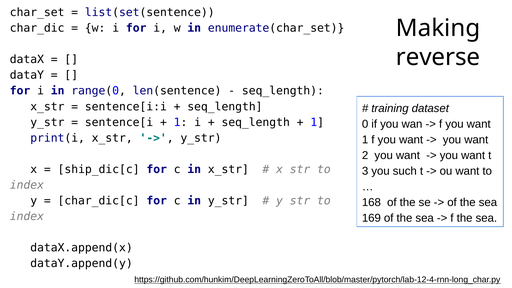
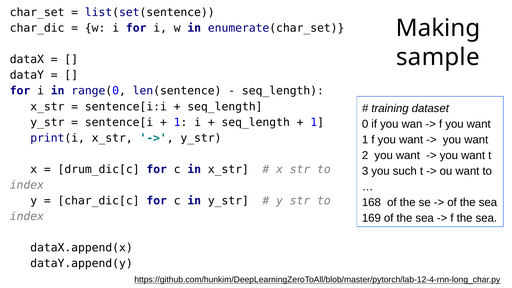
reverse: reverse -> sample
ship_dic[c: ship_dic[c -> drum_dic[c
